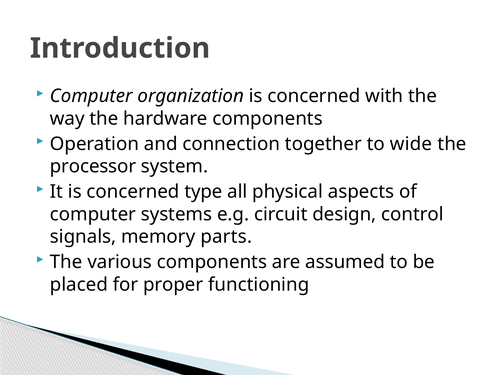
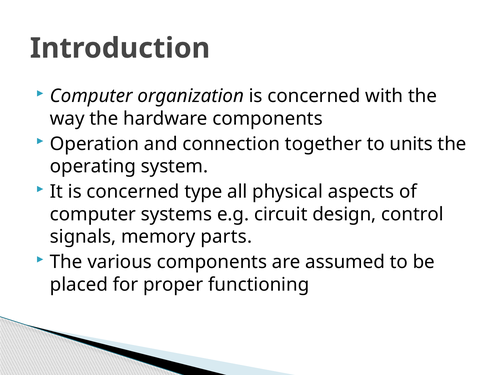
wide: wide -> units
processor: processor -> operating
